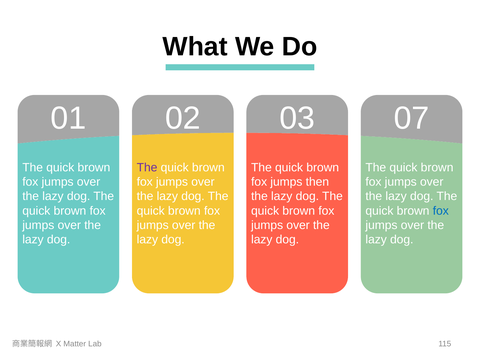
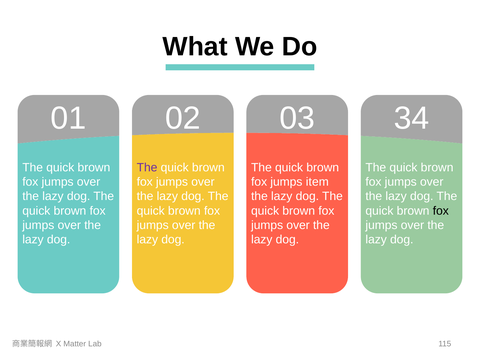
07: 07 -> 34
then: then -> item
fox at (441, 211) colour: blue -> black
